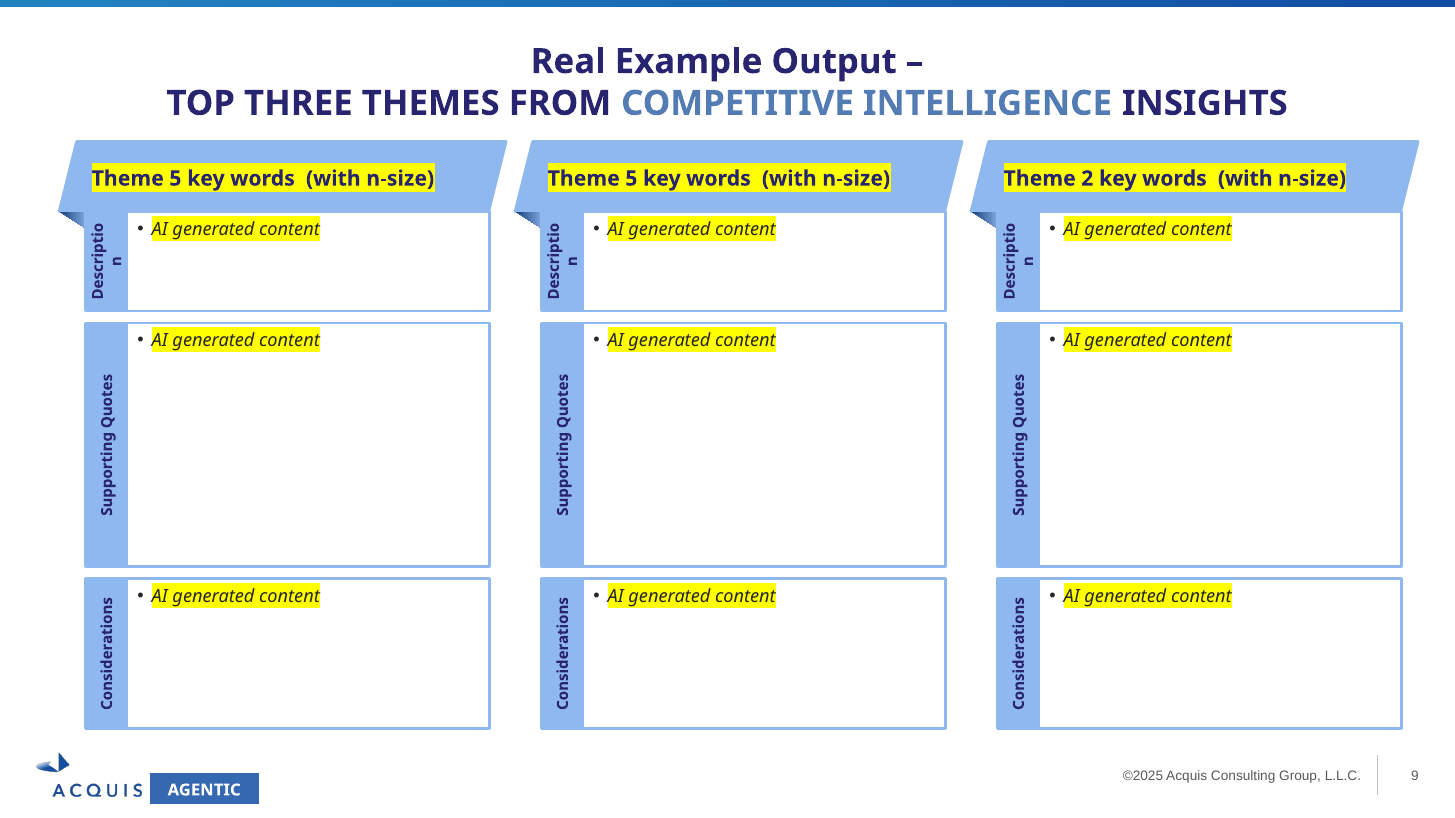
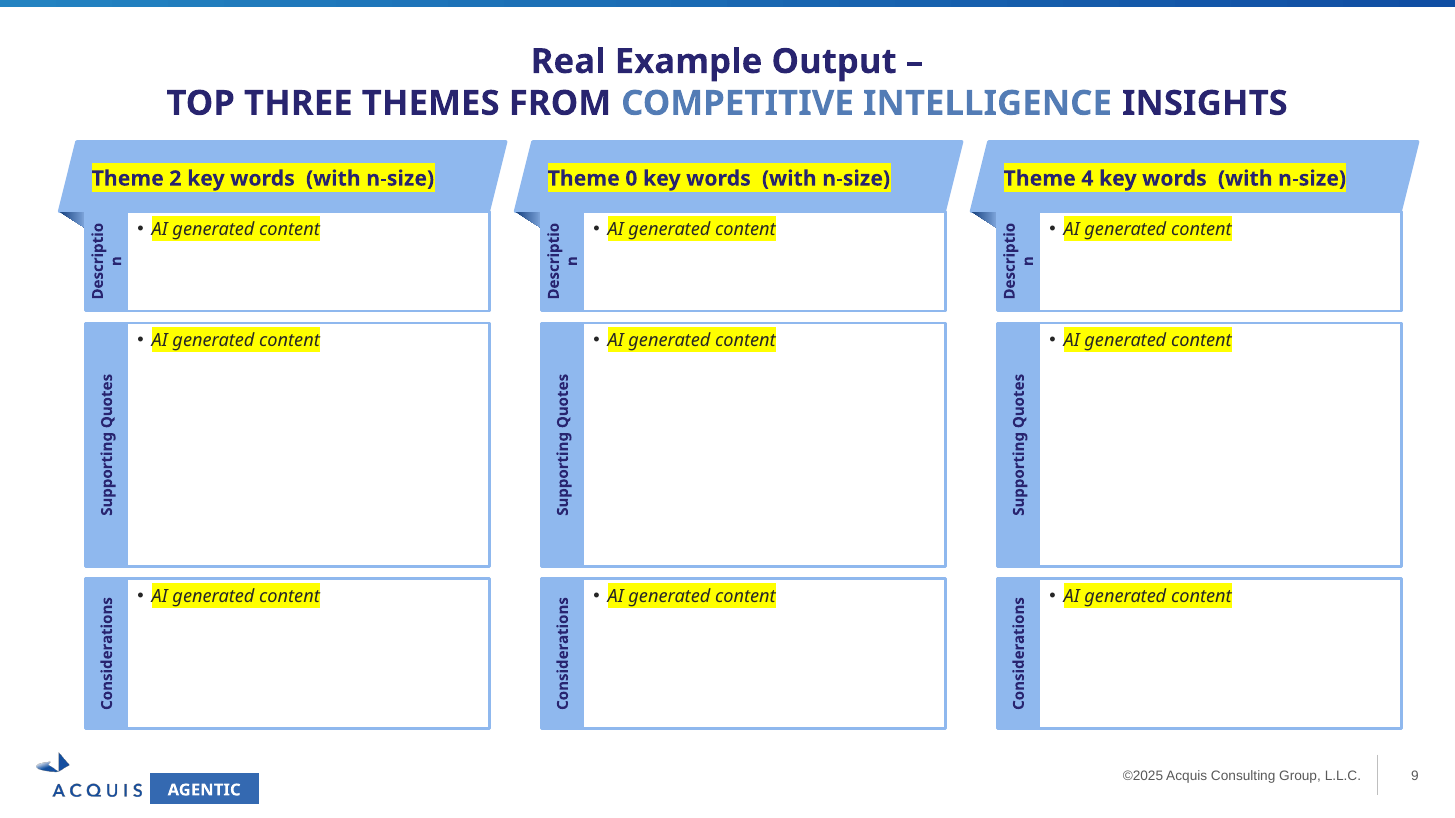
5 at (175, 179): 5 -> 2
5 at (631, 179): 5 -> 0
2: 2 -> 4
